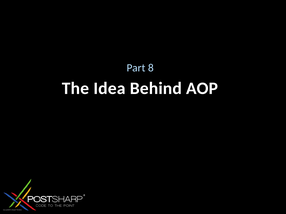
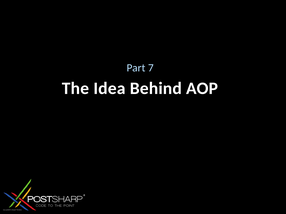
8: 8 -> 7
